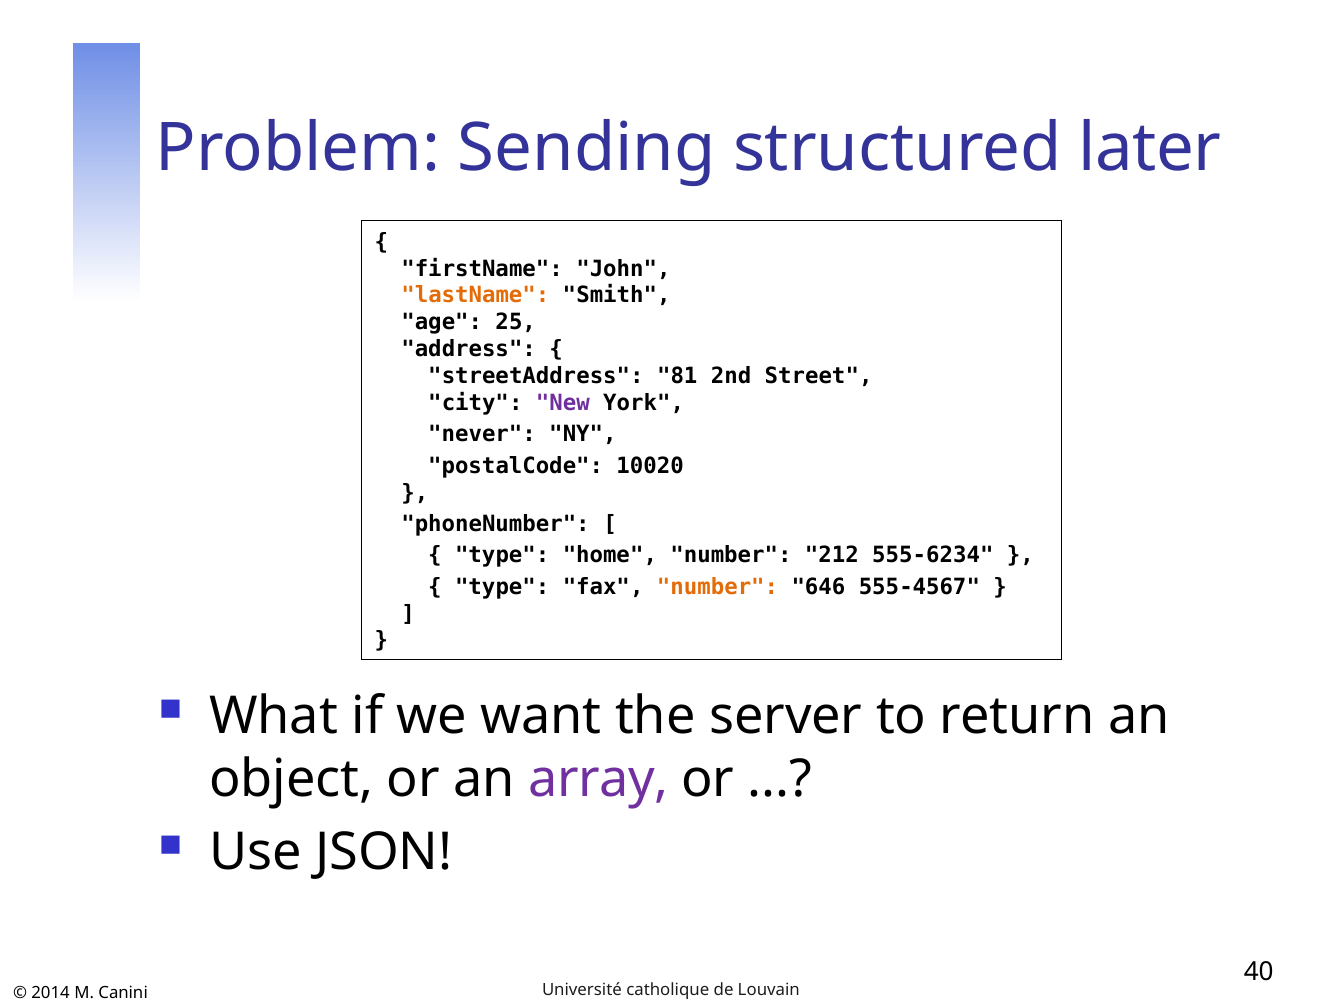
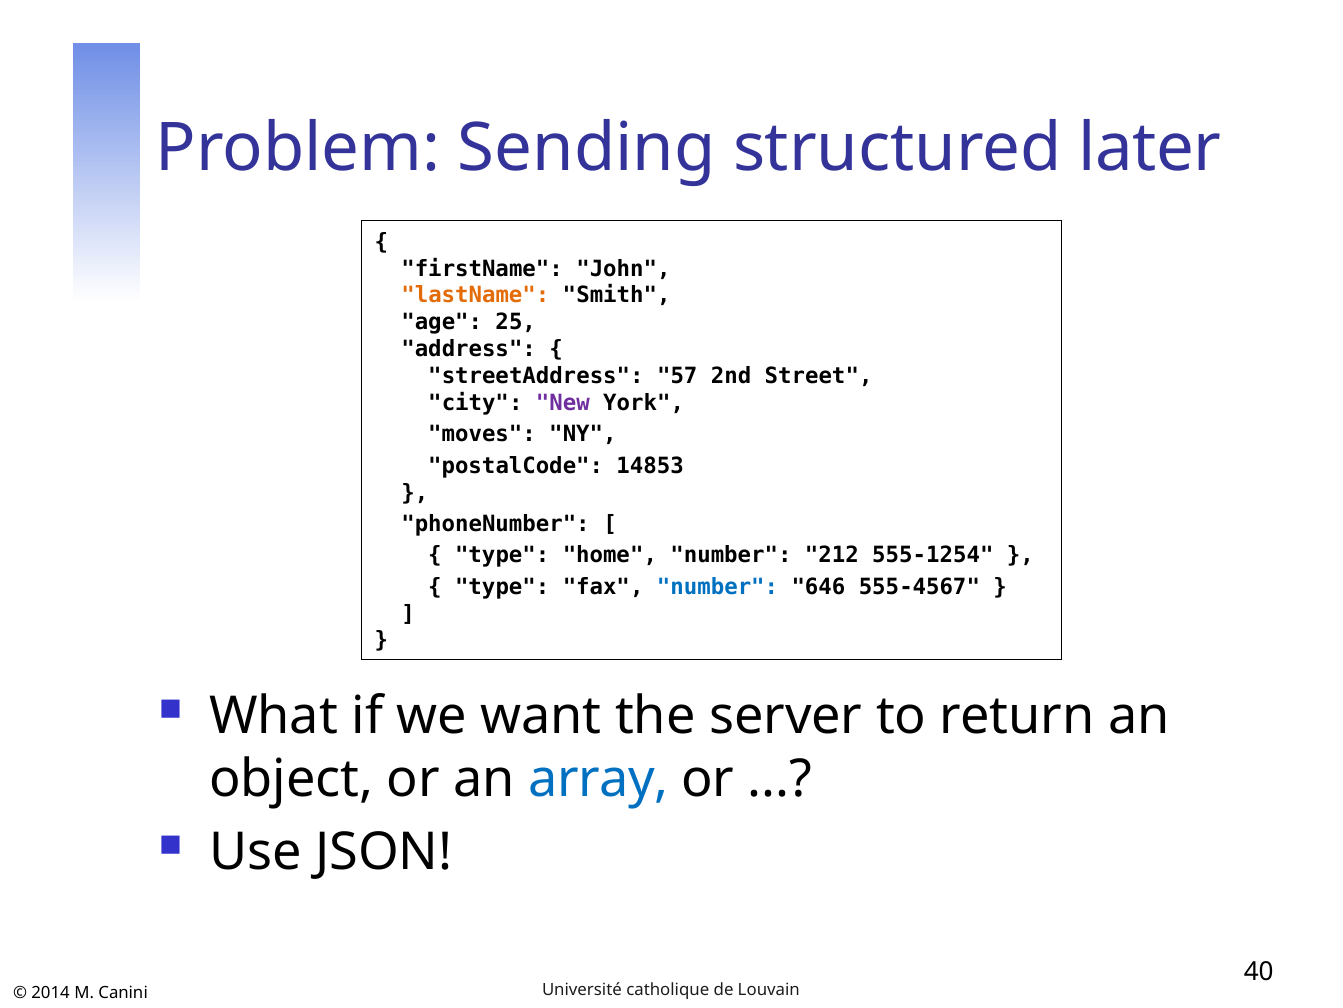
81: 81 -> 57
never: never -> moves
10020: 10020 -> 14853
555-6234: 555-6234 -> 555-1254
number at (718, 586) colour: orange -> blue
array colour: purple -> blue
